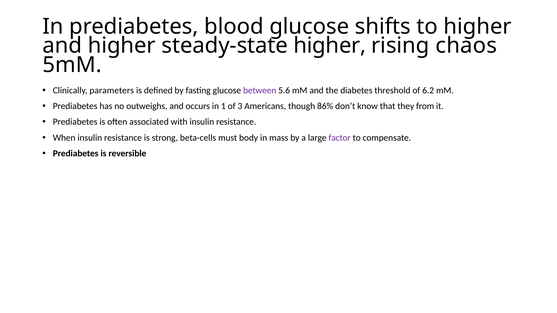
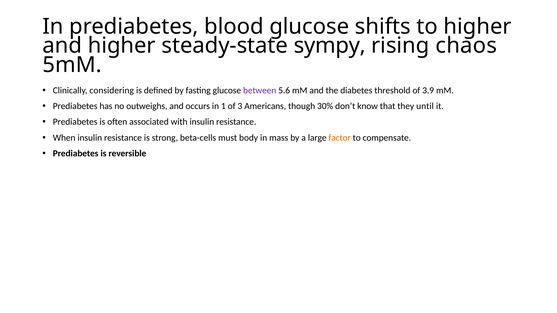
steady-state higher: higher -> sympy
parameters: parameters -> considering
6.2: 6.2 -> 3.9
86%: 86% -> 30%
from: from -> until
factor colour: purple -> orange
